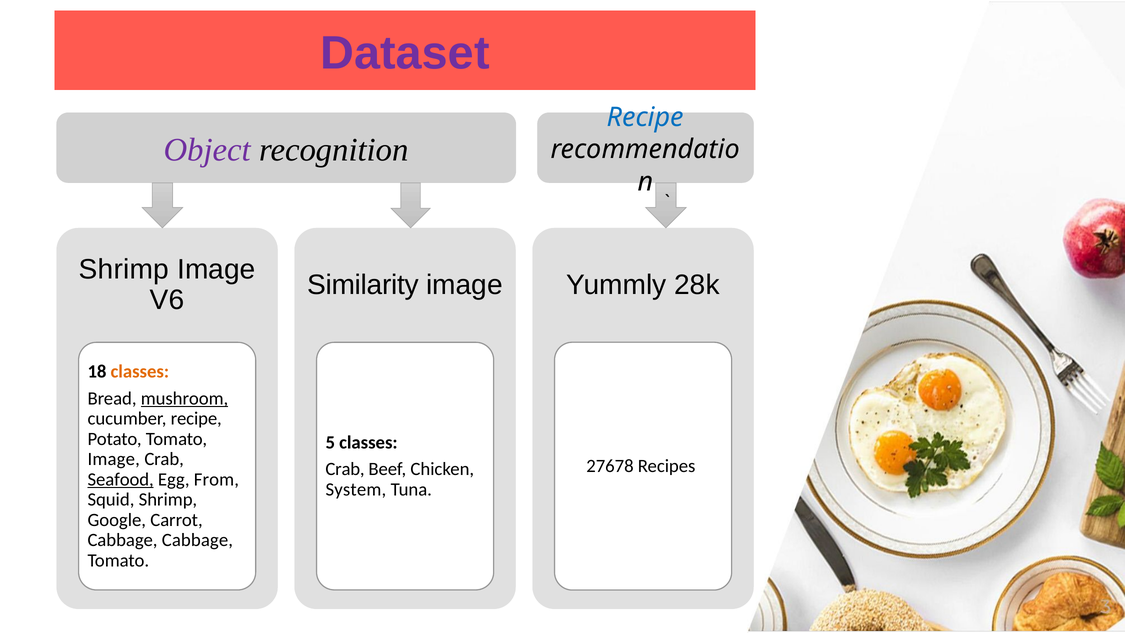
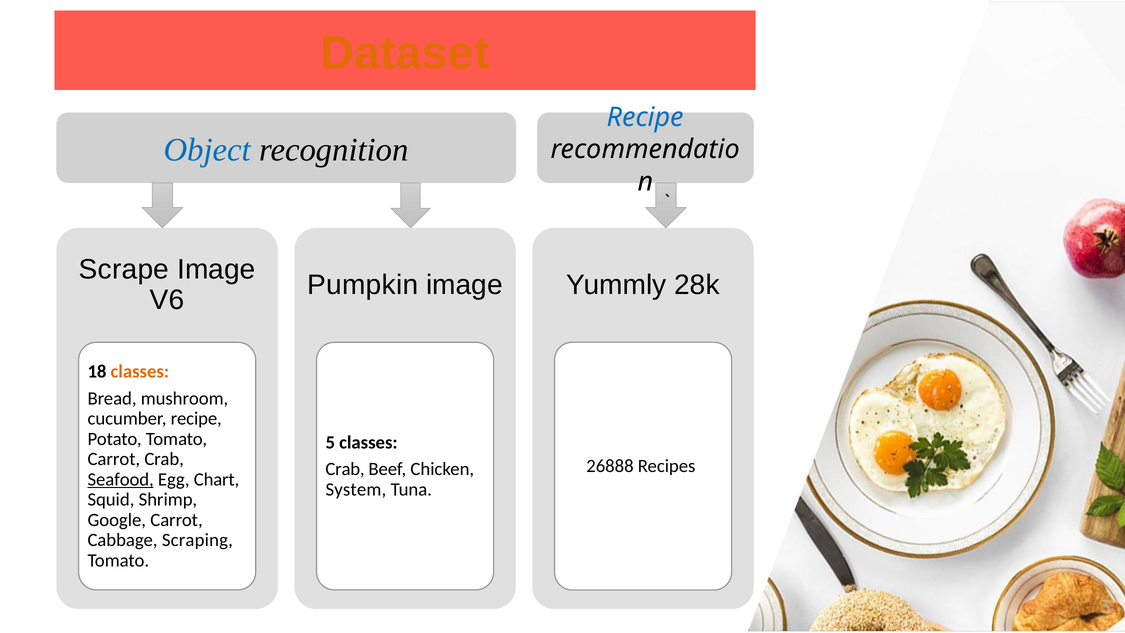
Dataset colour: purple -> orange
Object colour: purple -> blue
Shrimp at (124, 270): Shrimp -> Scrape
Similarity: Similarity -> Pumpkin
mushroom underline: present -> none
Image at (114, 459): Image -> Carrot
27678: 27678 -> 26888
From: From -> Chart
Cabbage Cabbage: Cabbage -> Scraping
